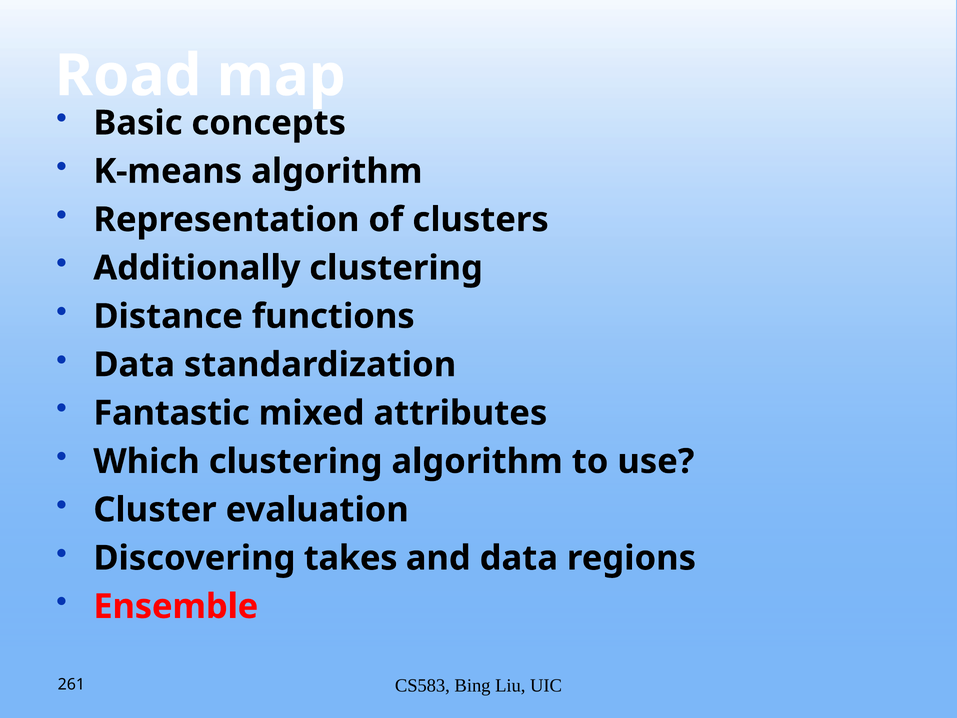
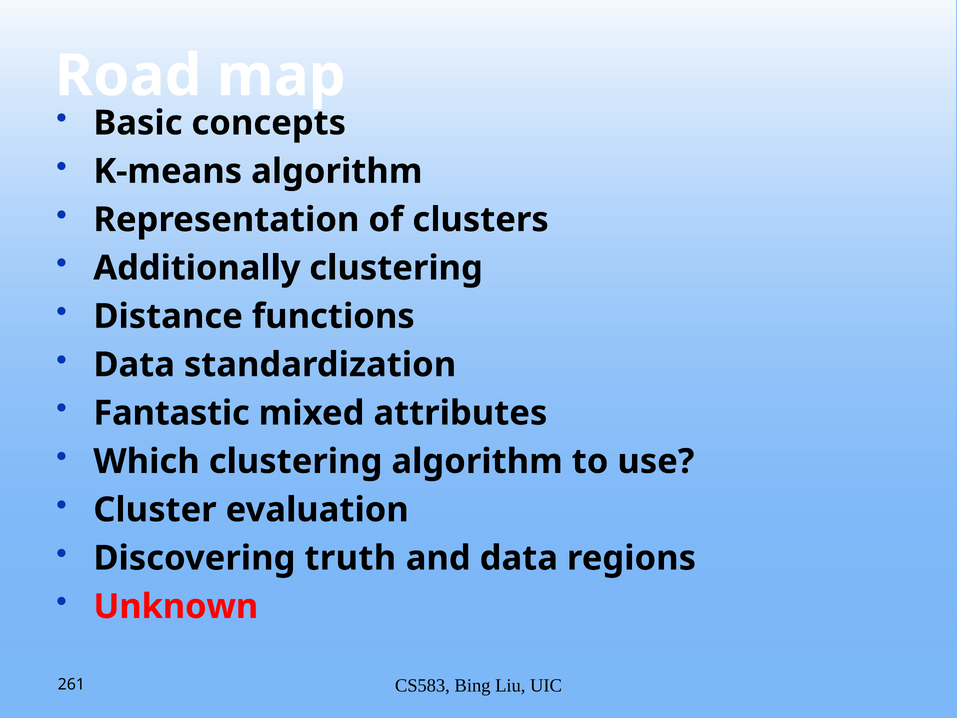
takes: takes -> truth
Ensemble: Ensemble -> Unknown
